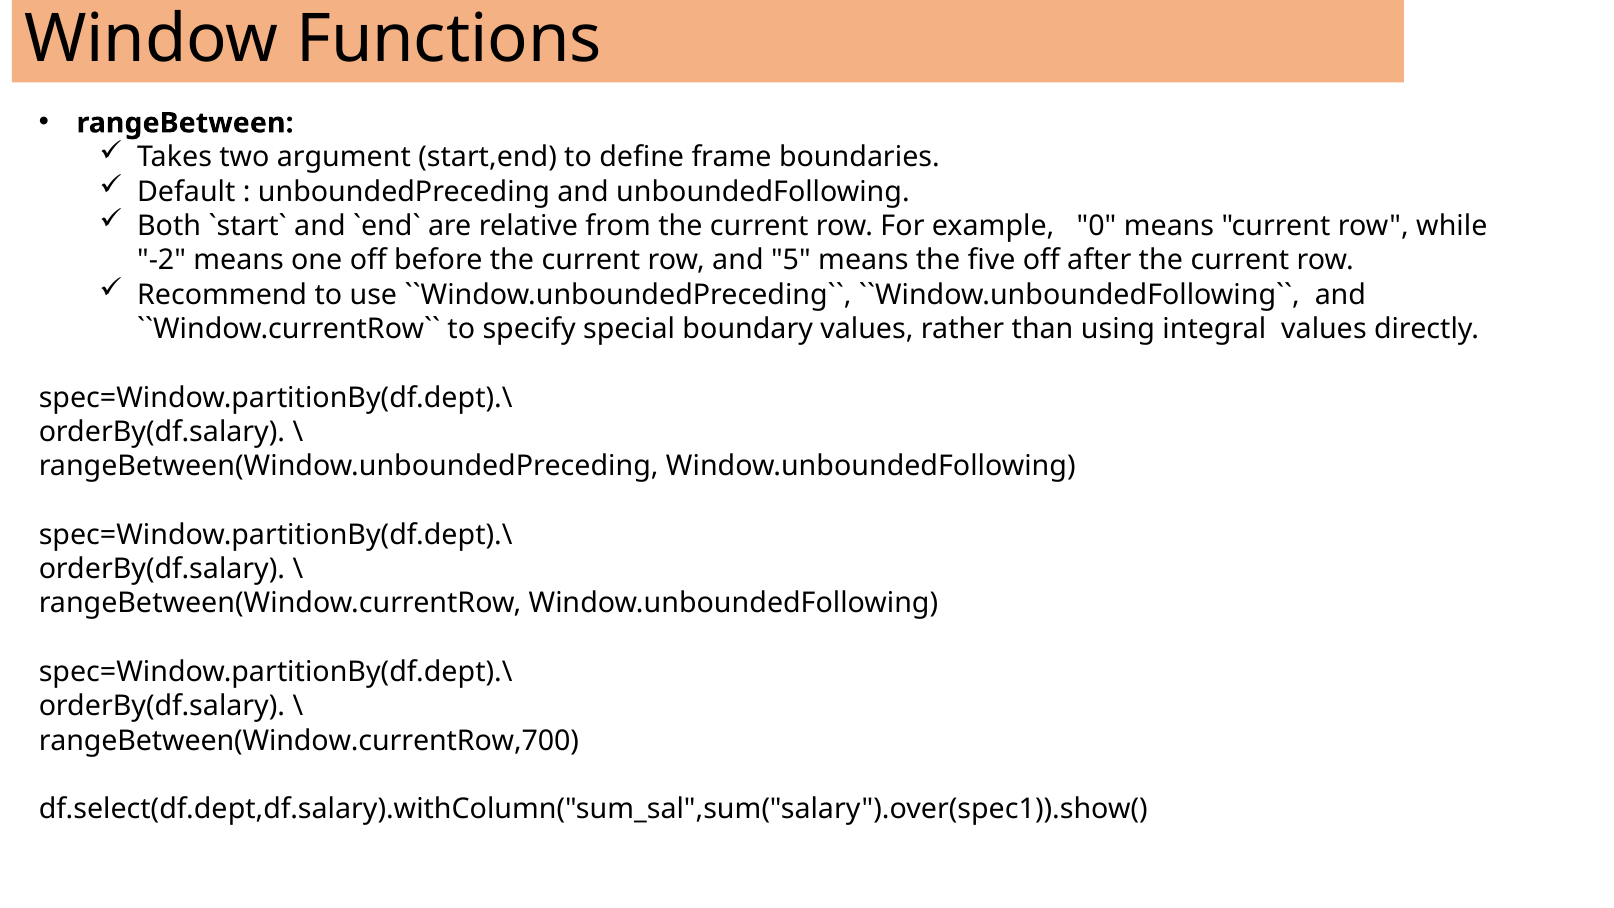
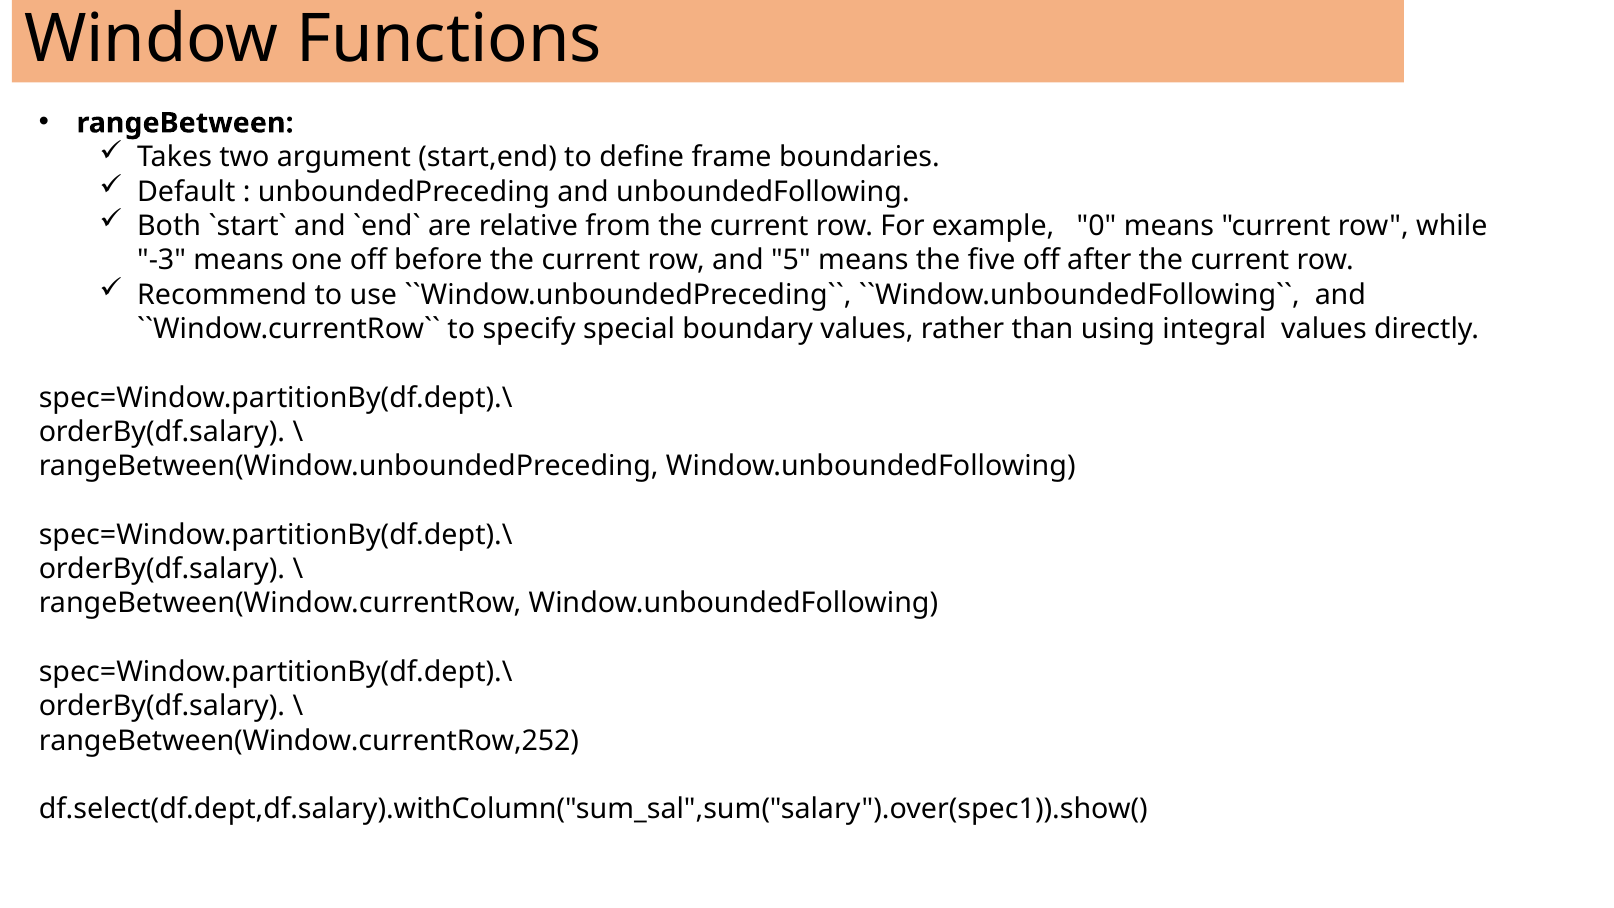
-2: -2 -> -3
rangeBetween(Window.currentRow,700: rangeBetween(Window.currentRow,700 -> rangeBetween(Window.currentRow,252
